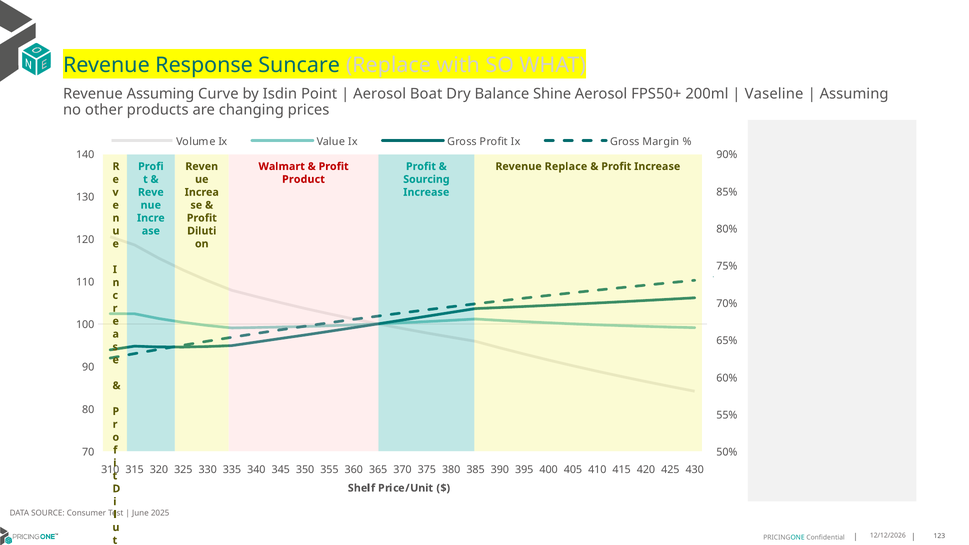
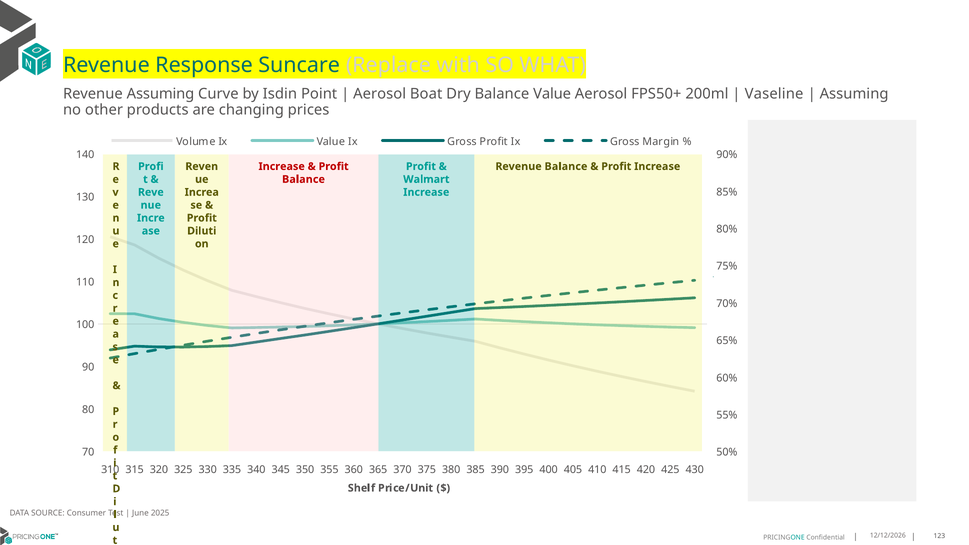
Balance Shine: Shine -> Value
Walmart at (282, 166): Walmart -> Increase
Revenue Replace: Replace -> Balance
Product at (303, 179): Product -> Balance
Sourcing: Sourcing -> Walmart
